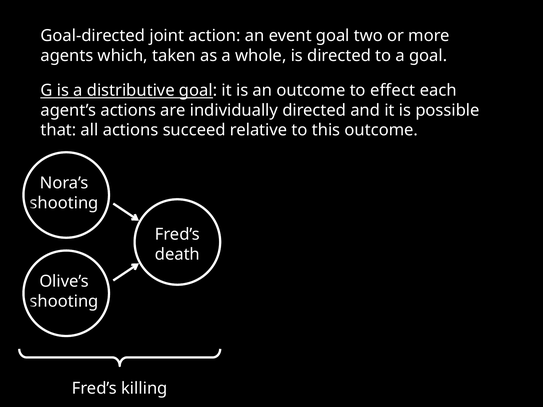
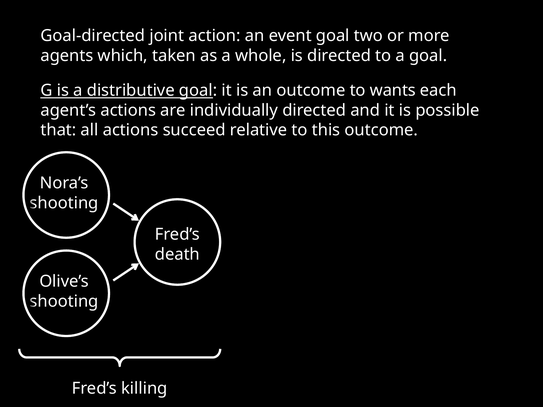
effect: effect -> wants
